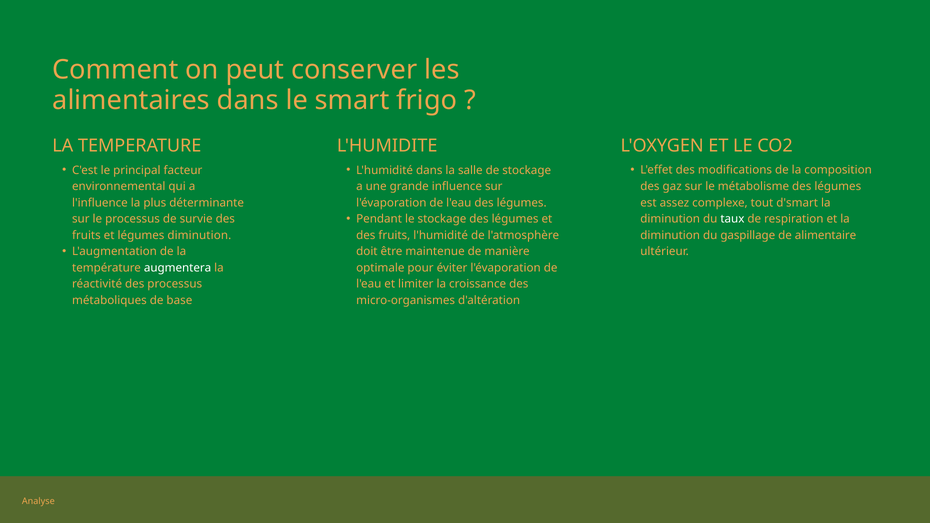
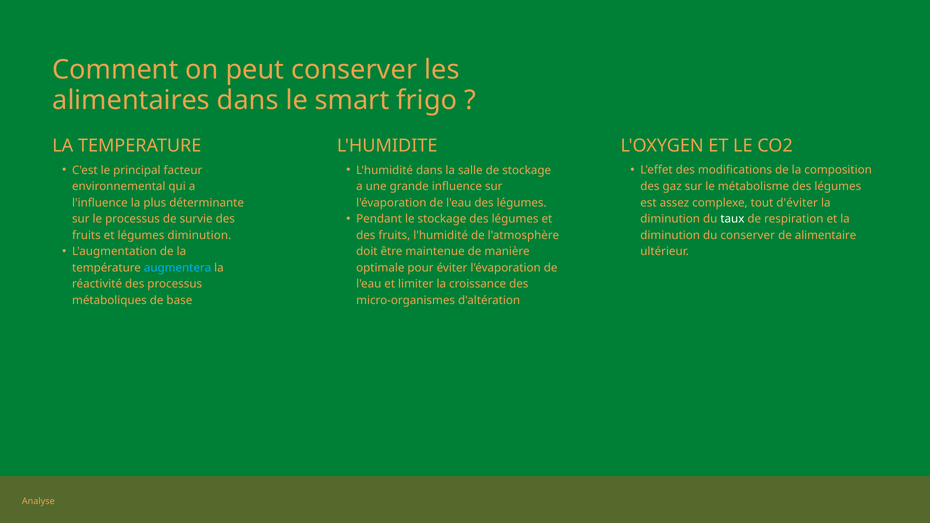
d'smart: d'smart -> d'éviter
du gaspillage: gaspillage -> conserver
augmentera colour: white -> light blue
